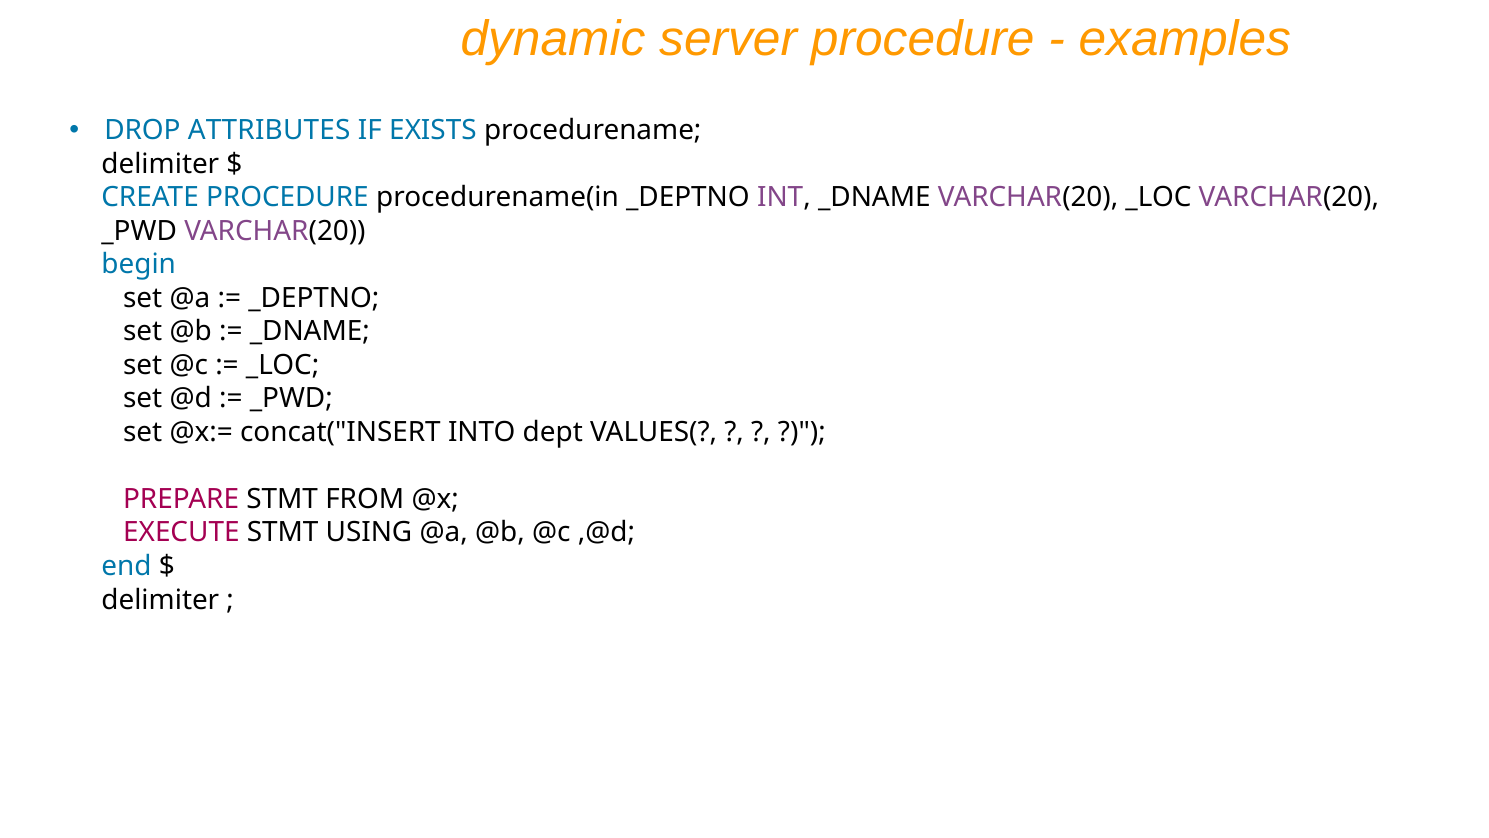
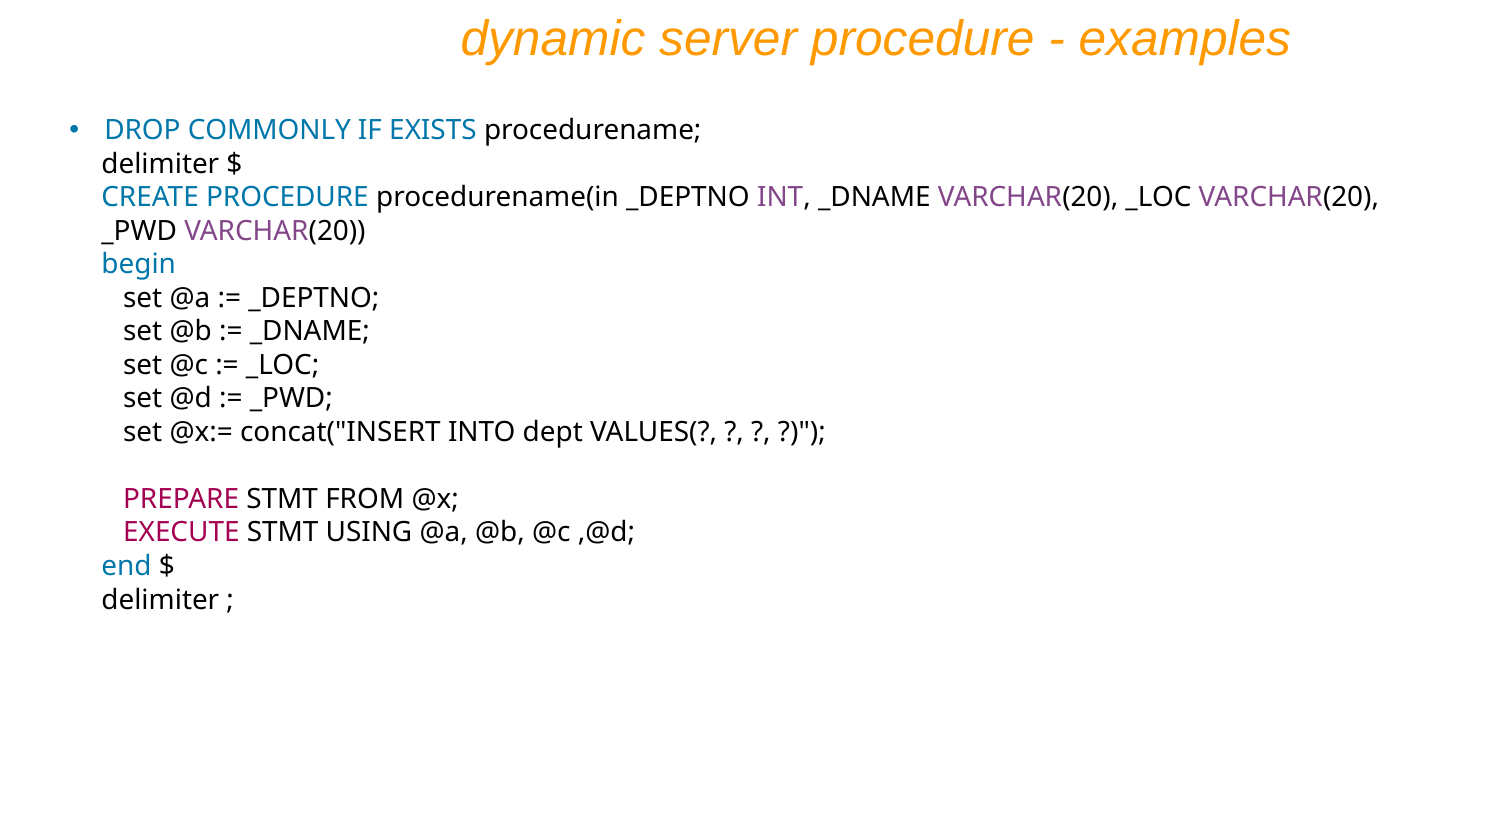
ATTRIBUTES: ATTRIBUTES -> COMMONLY
